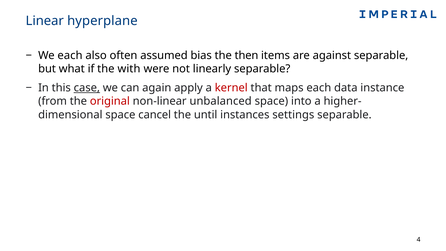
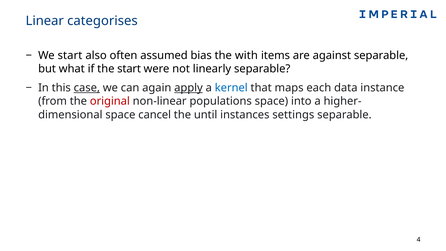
hyperplane: hyperplane -> categorises
We each: each -> start
then: then -> with
the with: with -> start
apply underline: none -> present
kernel colour: red -> blue
unbalanced: unbalanced -> populations
